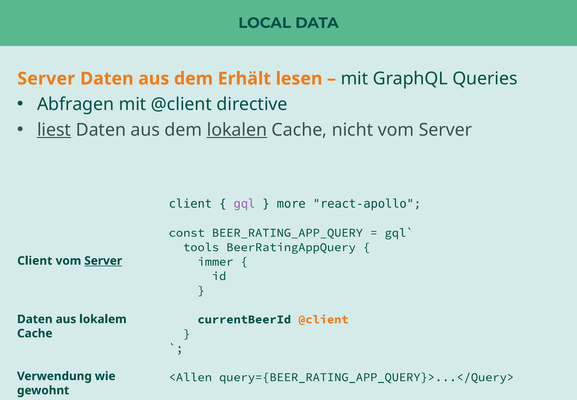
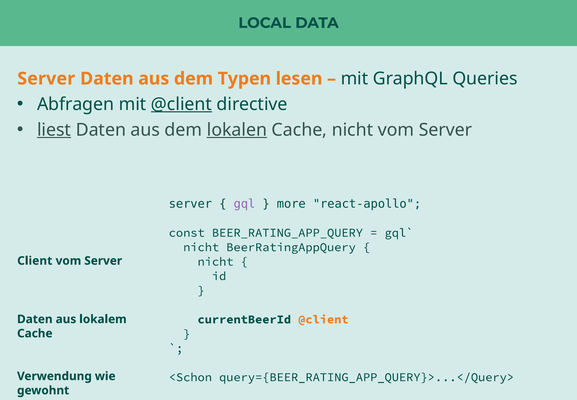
Erhält: Erhält -> Typen
@client at (181, 104) underline: none -> present
client at (190, 204): client -> server
tools at (201, 247): tools -> nicht
Server at (103, 260) underline: present -> none
immer at (216, 261): immer -> nicht
<Allen: <Allen -> <Schon
